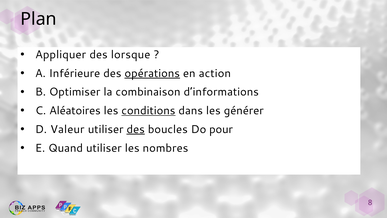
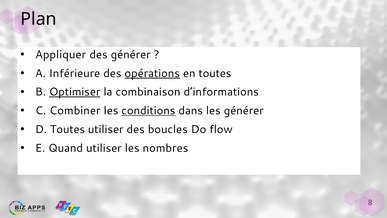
des lorsque: lorsque -> générer
en action: action -> toutes
Optimiser underline: none -> present
Aléatoires: Aléatoires -> Combiner
D Valeur: Valeur -> Toutes
des at (136, 129) underline: present -> none
pour: pour -> flow
